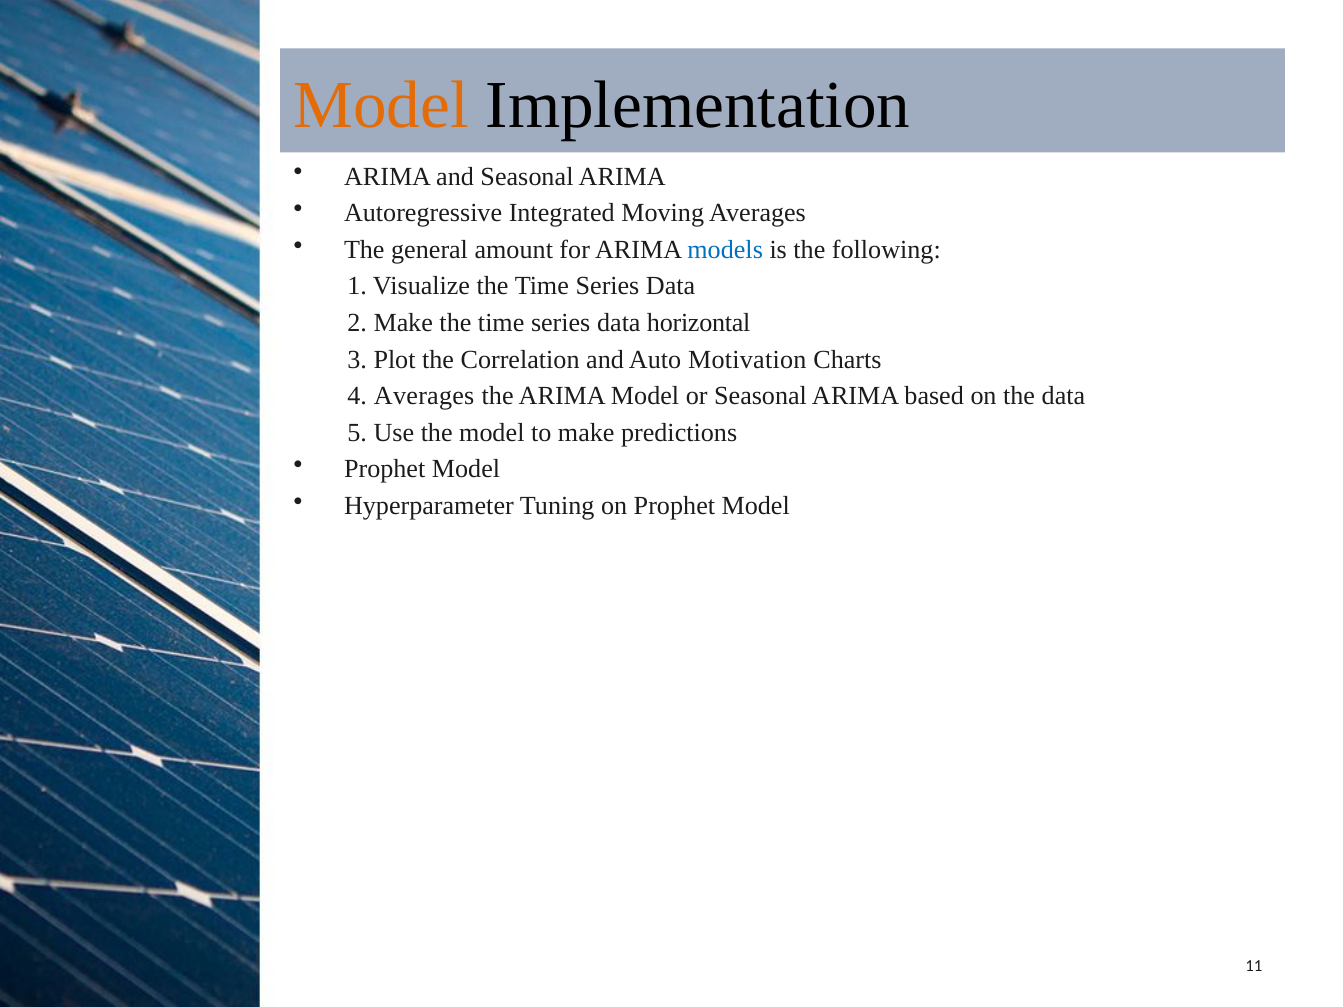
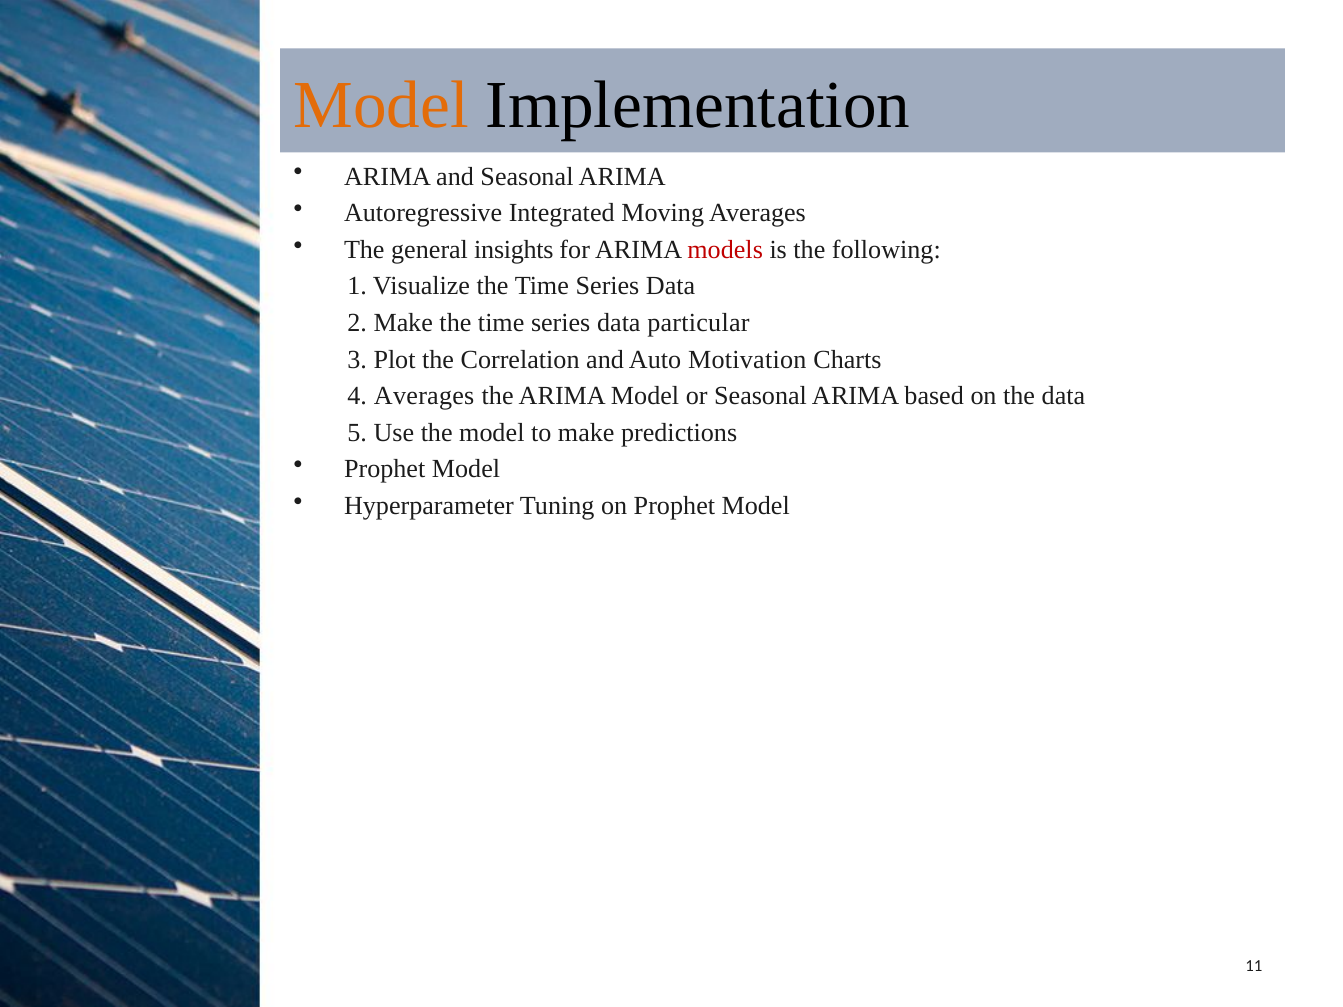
amount: amount -> insights
models colour: blue -> red
horizontal: horizontal -> particular
